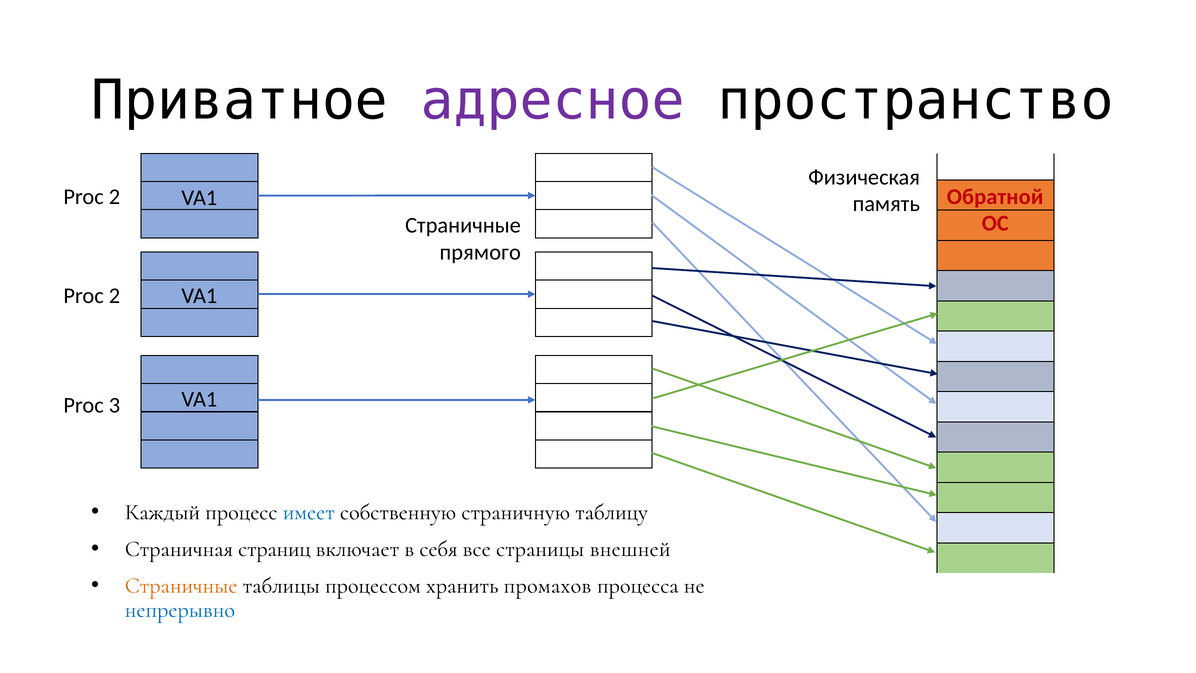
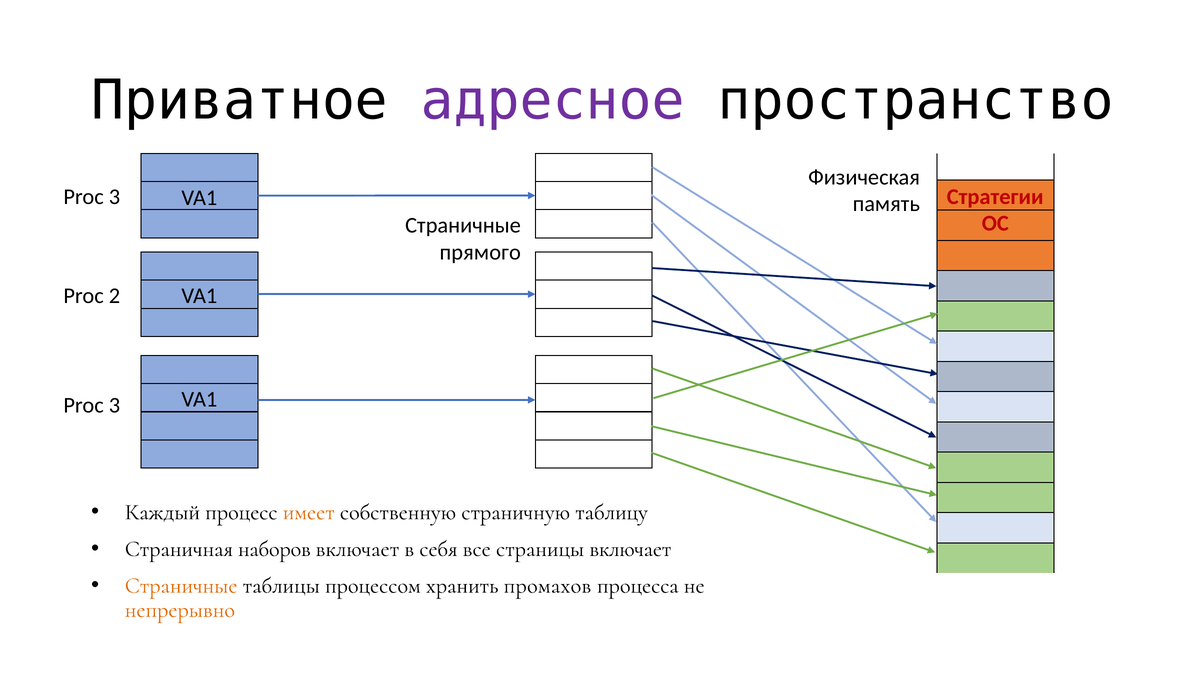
Обратной: Обратной -> Стратегии
2 at (114, 197): 2 -> 3
имеет colour: blue -> orange
страниц: страниц -> наборов
страницы внешней: внешней -> включает
непрерывно colour: blue -> orange
